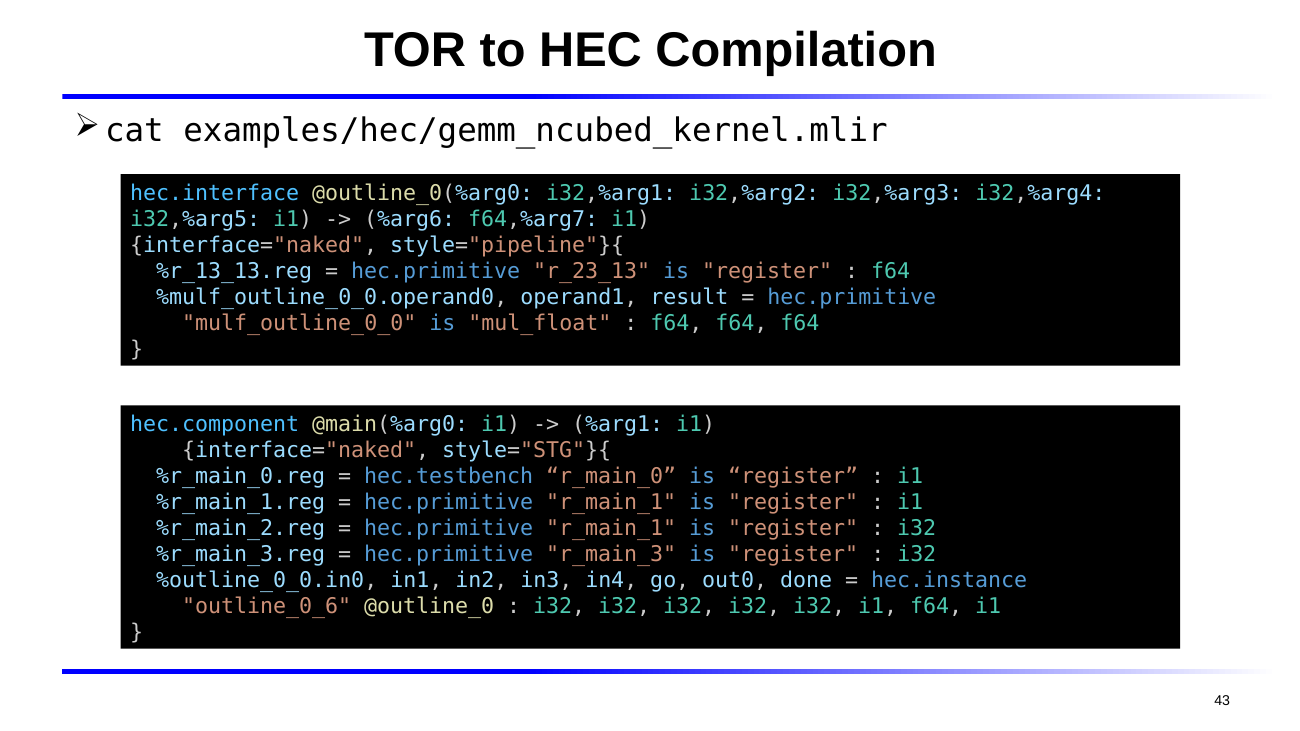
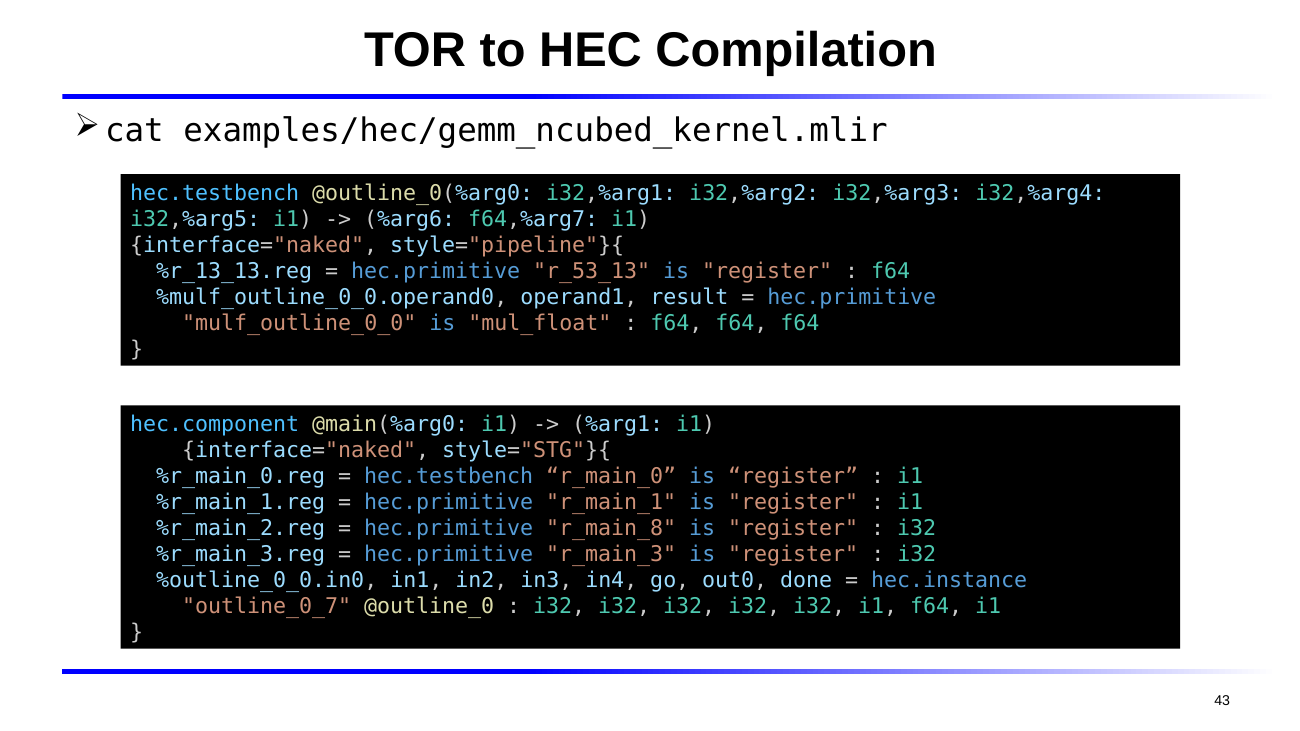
hec.interface at (215, 193): hec.interface -> hec.testbench
r_23_13: r_23_13 -> r_53_13
r_main_1 at (611, 529): r_main_1 -> r_main_8
outline_0_6: outline_0_6 -> outline_0_7
